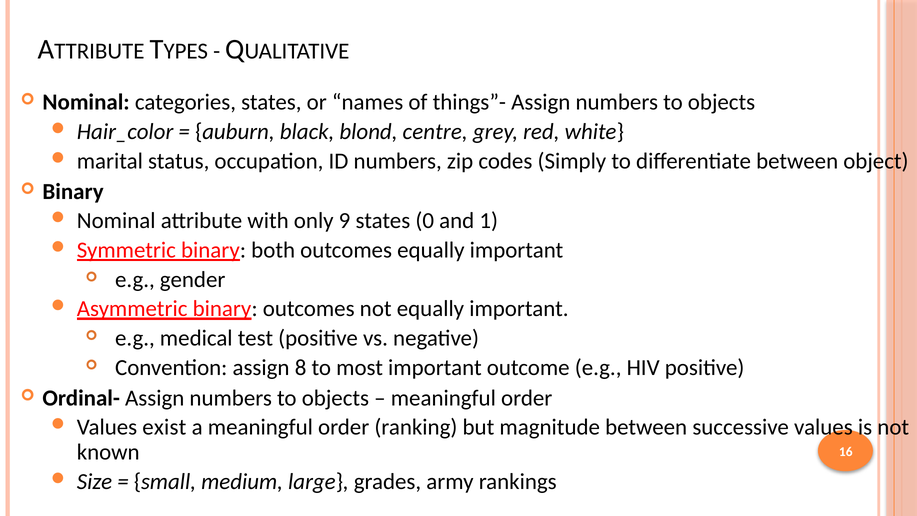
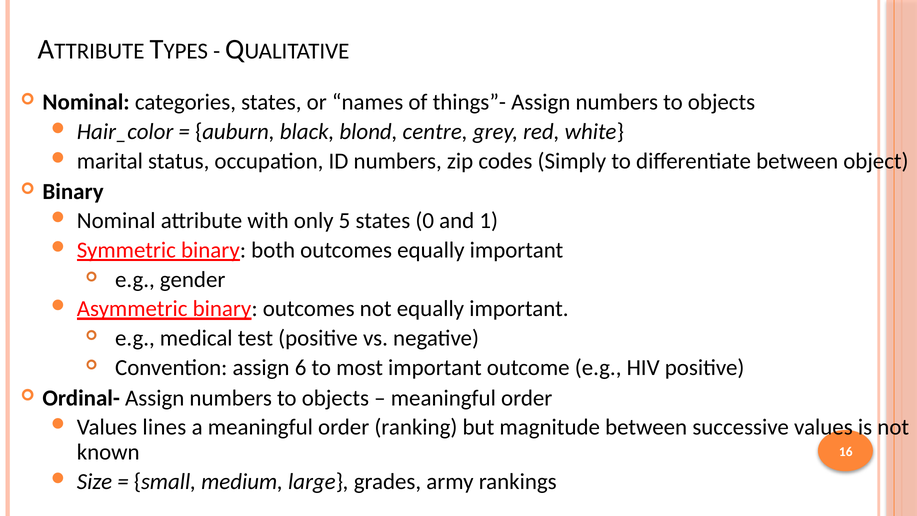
9: 9 -> 5
8: 8 -> 6
exist: exist -> lines
